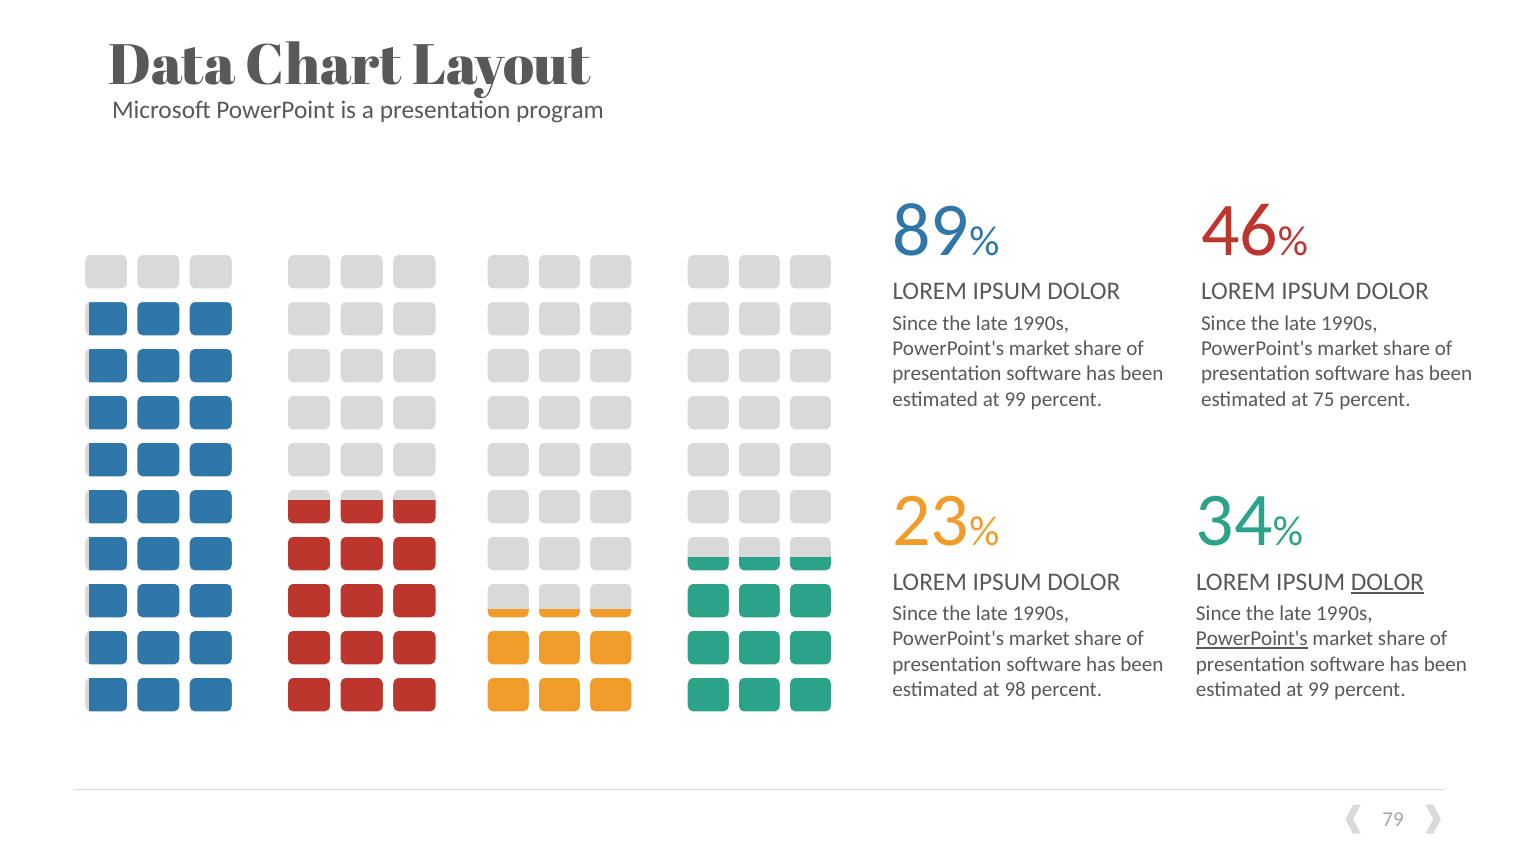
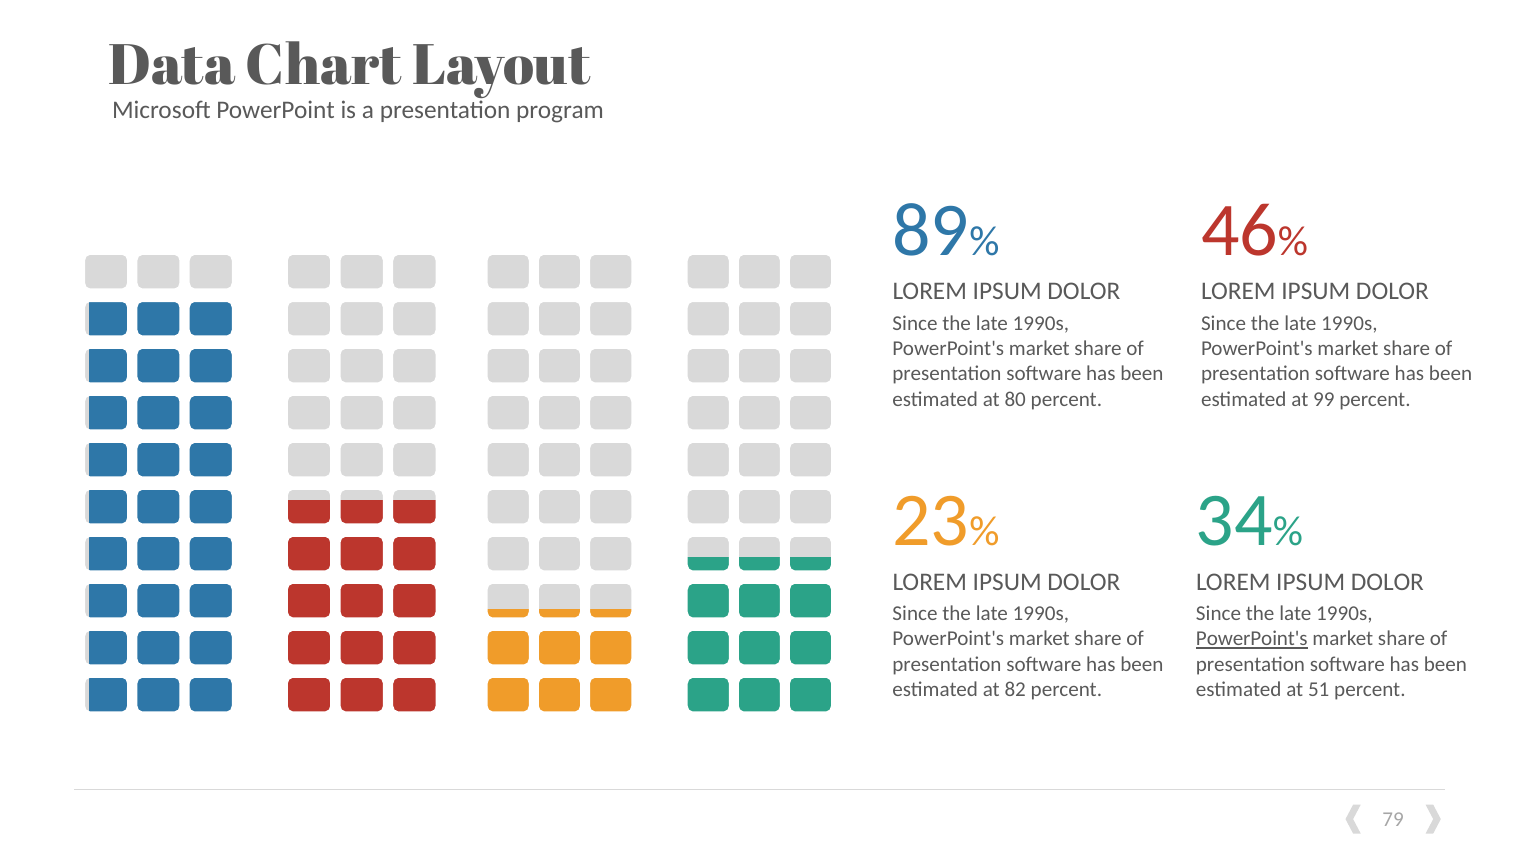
99 at (1015, 399): 99 -> 80
75: 75 -> 99
DOLOR at (1387, 582) underline: present -> none
98: 98 -> 82
99 at (1319, 690): 99 -> 51
